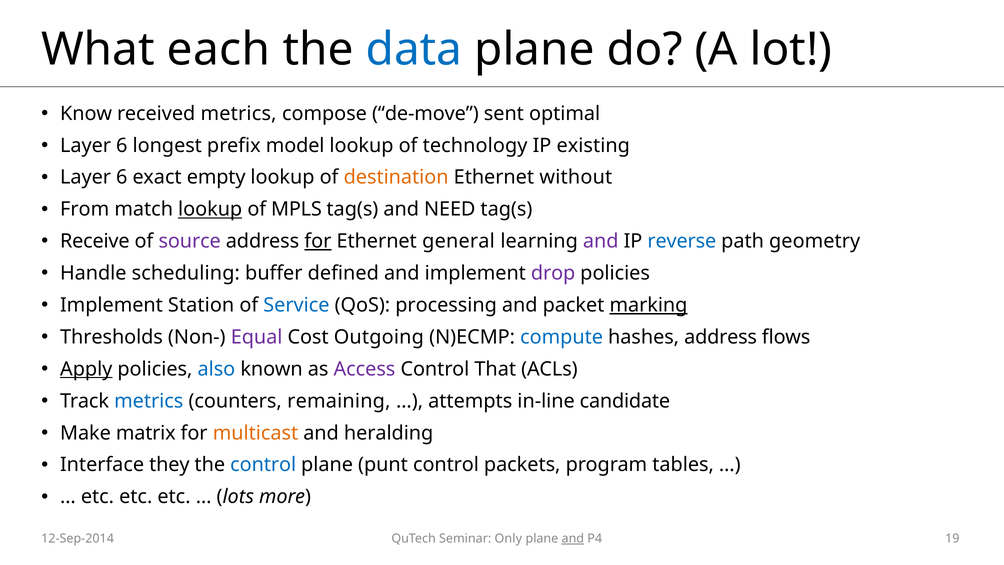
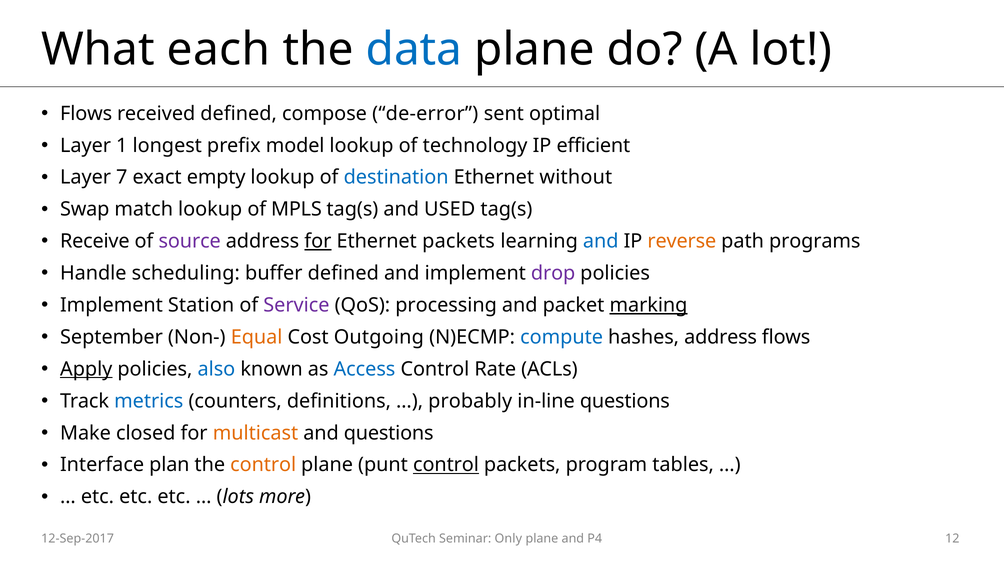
Know at (86, 113): Know -> Flows
received metrics: metrics -> defined
de-move: de-move -> de-error
6 at (122, 145): 6 -> 1
existing: existing -> efficient
6 at (122, 177): 6 -> 7
destination colour: orange -> blue
From: From -> Swap
lookup at (210, 209) underline: present -> none
NEED: NEED -> USED
Ethernet general: general -> packets
and at (601, 241) colour: purple -> blue
reverse colour: blue -> orange
geometry: geometry -> programs
Service colour: blue -> purple
Thresholds: Thresholds -> September
Equal colour: purple -> orange
Access colour: purple -> blue
That: That -> Rate
remaining: remaining -> definitions
attempts: attempts -> probably
in-line candidate: candidate -> questions
matrix: matrix -> closed
and heralding: heralding -> questions
they: they -> plan
control at (263, 465) colour: blue -> orange
control at (446, 465) underline: none -> present
12-Sep-2014: 12-Sep-2014 -> 12-Sep-2017
and at (573, 538) underline: present -> none
19: 19 -> 12
